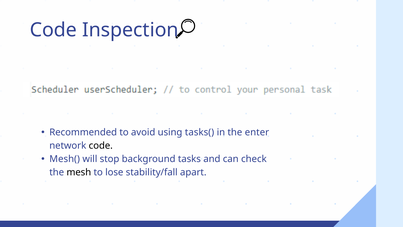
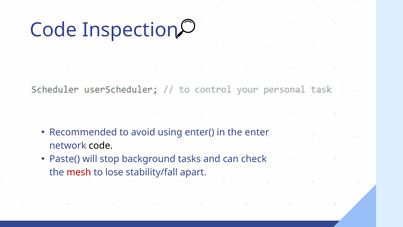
tasks(: tasks( -> enter(
Mesh(: Mesh( -> Paste(
mesh colour: black -> red
